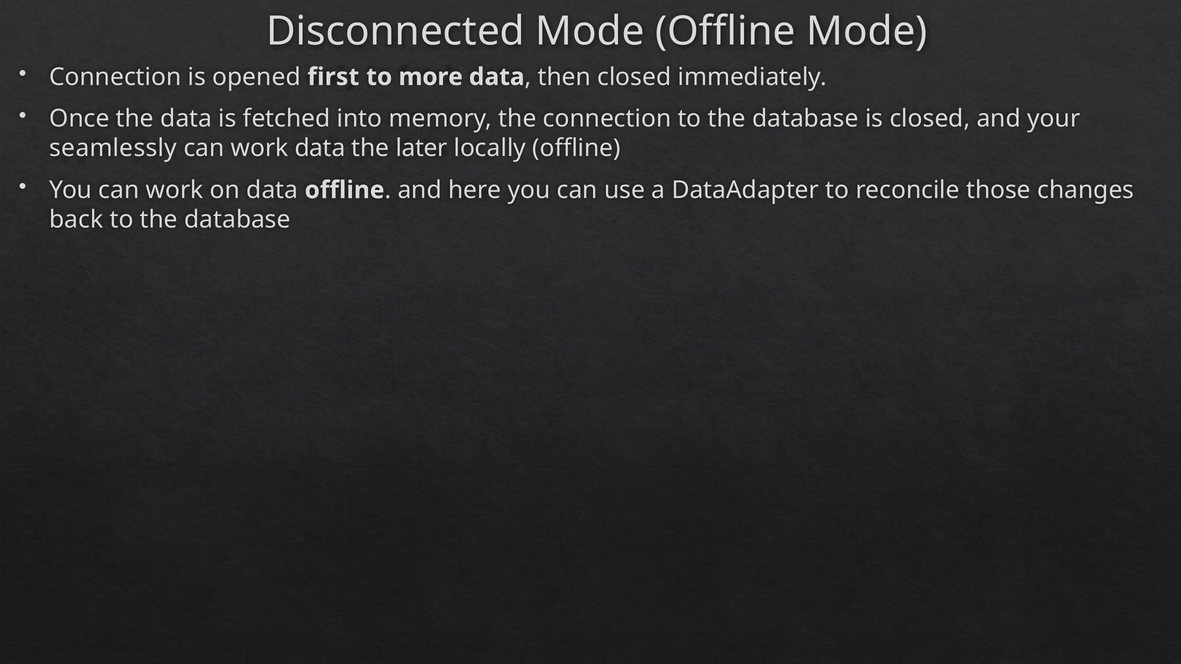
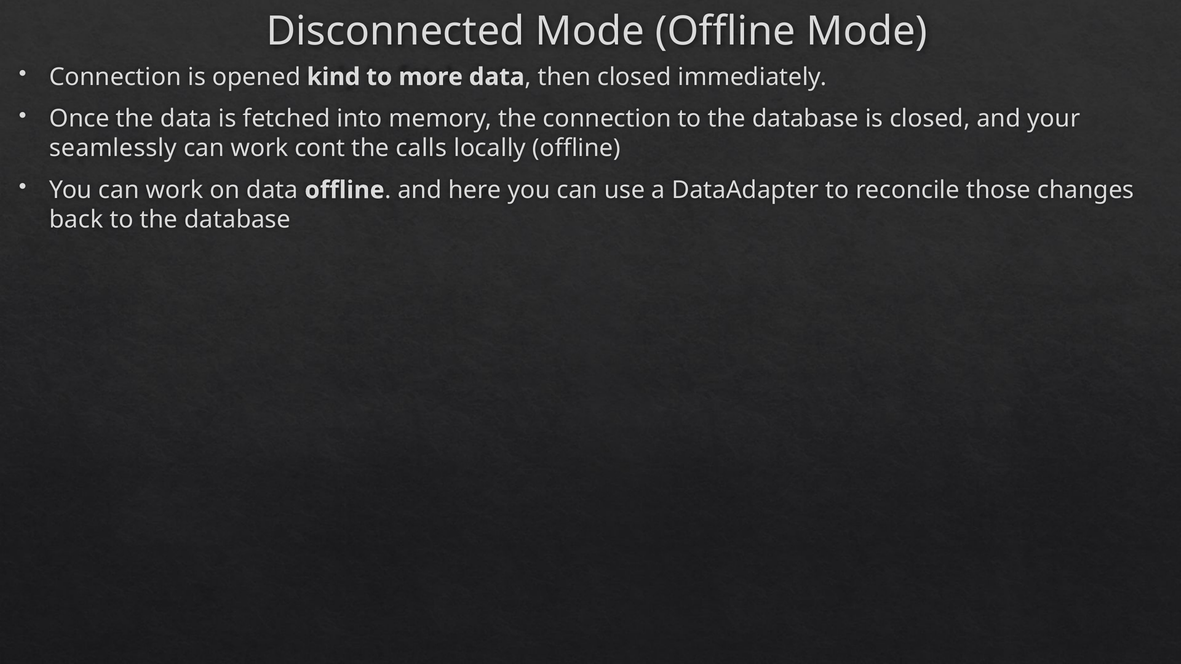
first: first -> kind
work data: data -> cont
later: later -> calls
